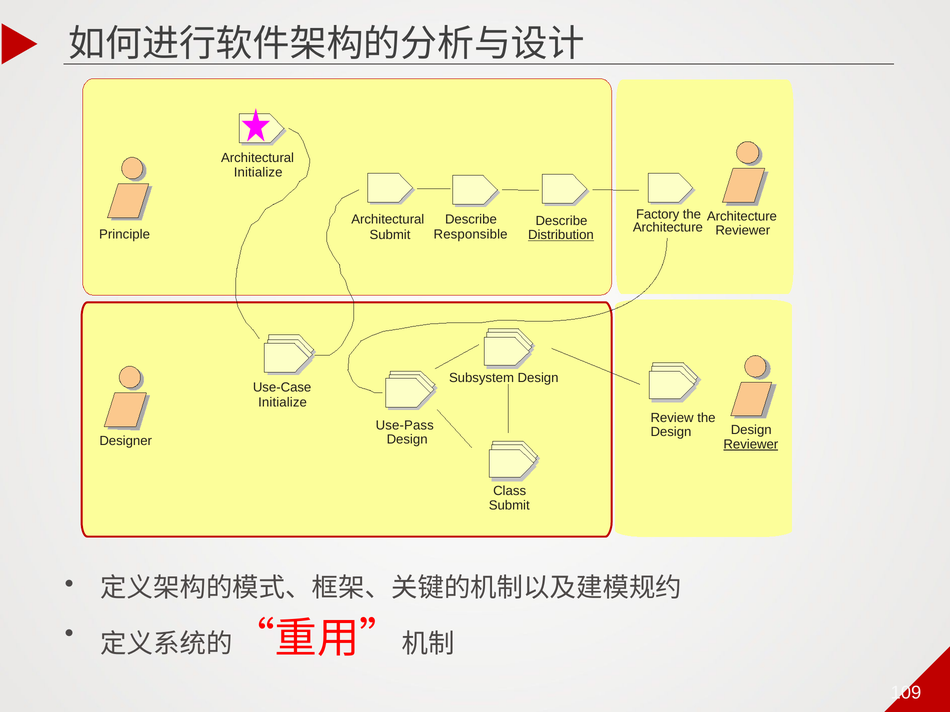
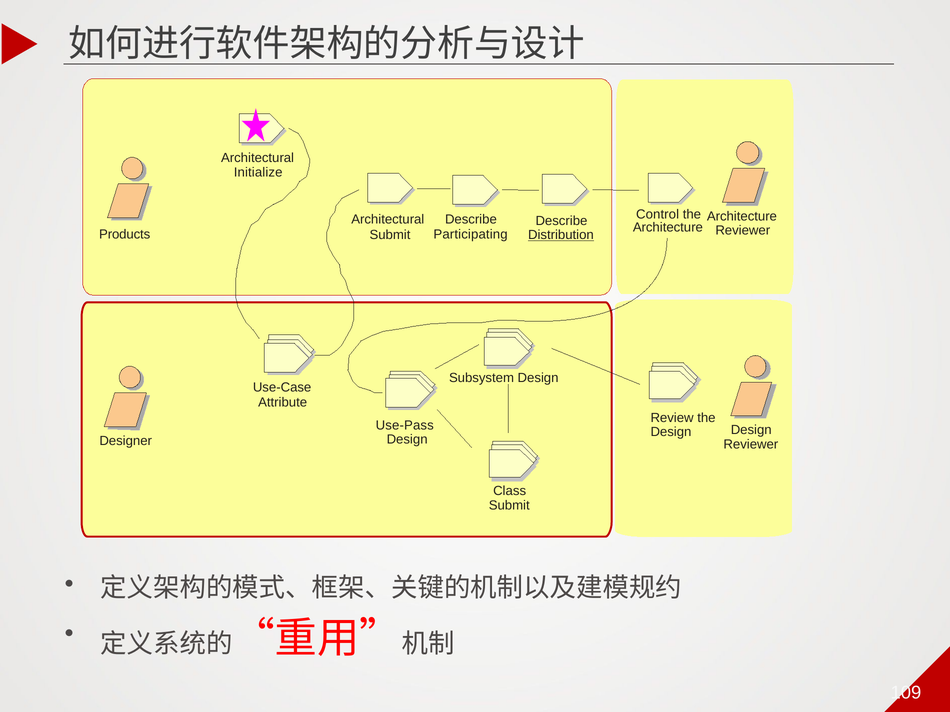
Factory: Factory -> Control
Principle: Principle -> Products
Responsible: Responsible -> Participating
Initialize at (283, 403): Initialize -> Attribute
Reviewer at (751, 445) underline: present -> none
